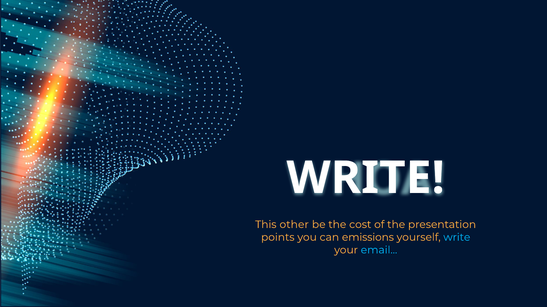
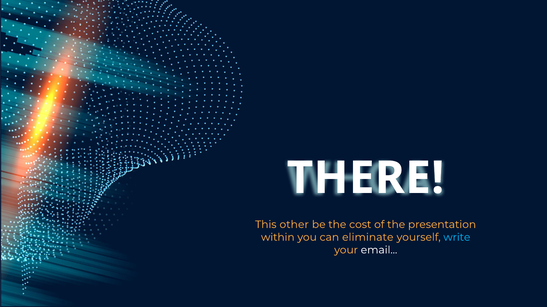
WRITE at (366, 178): WRITE -> THERE
points: points -> within
emissions: emissions -> eliminate
email colour: light blue -> white
